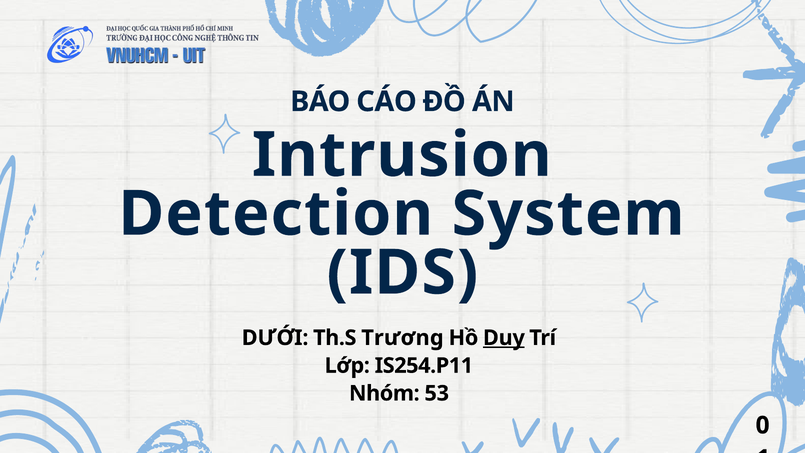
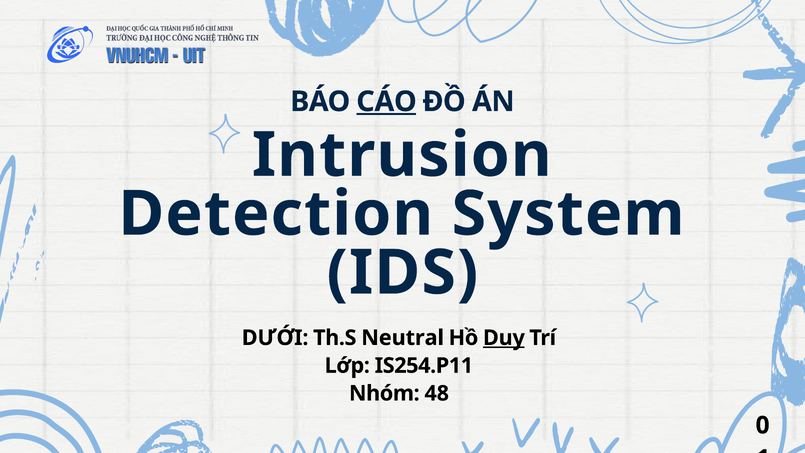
CÁO underline: none -> present
Trương: Trương -> Neutral
53: 53 -> 48
